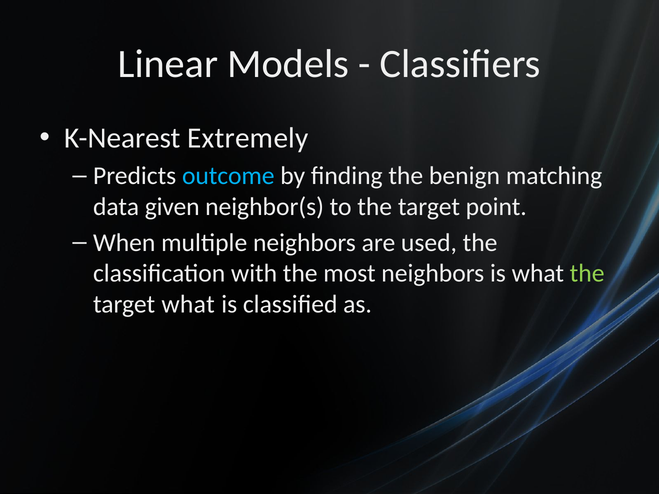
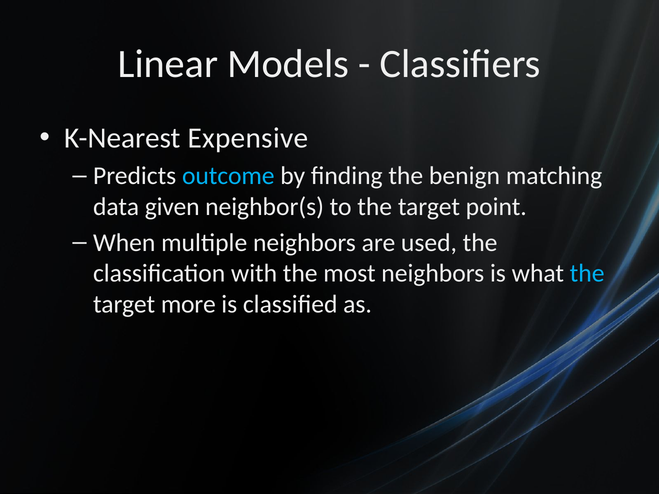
Extremely: Extremely -> Expensive
the at (587, 274) colour: light green -> light blue
target what: what -> more
